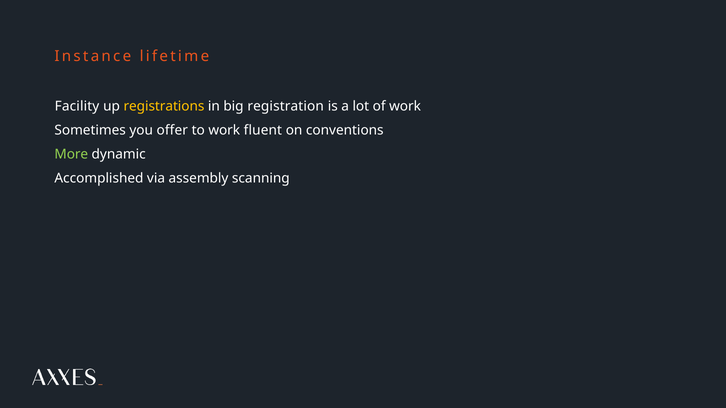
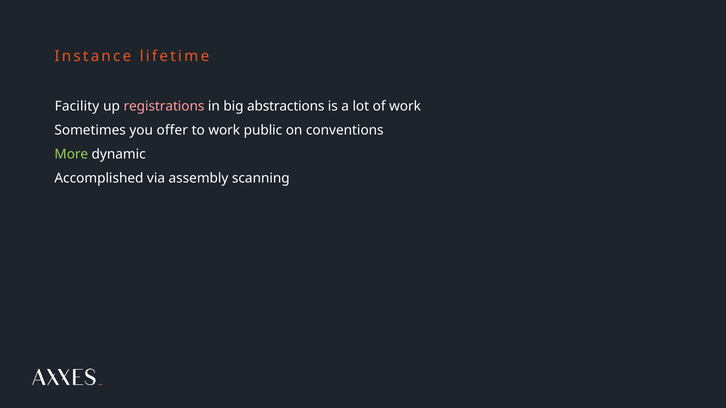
registrations colour: yellow -> pink
registration: registration -> abstractions
fluent: fluent -> public
